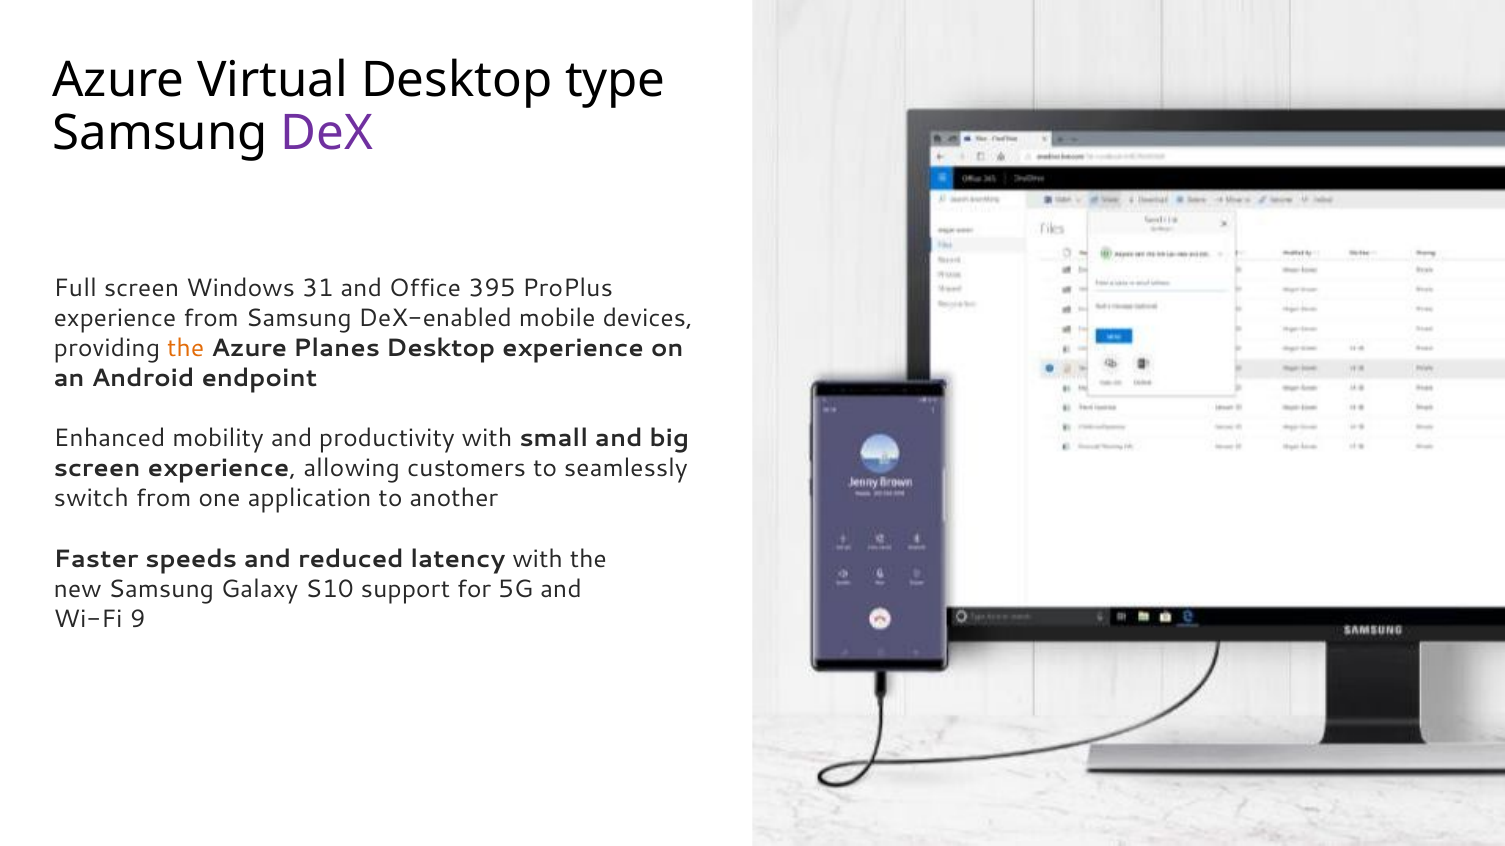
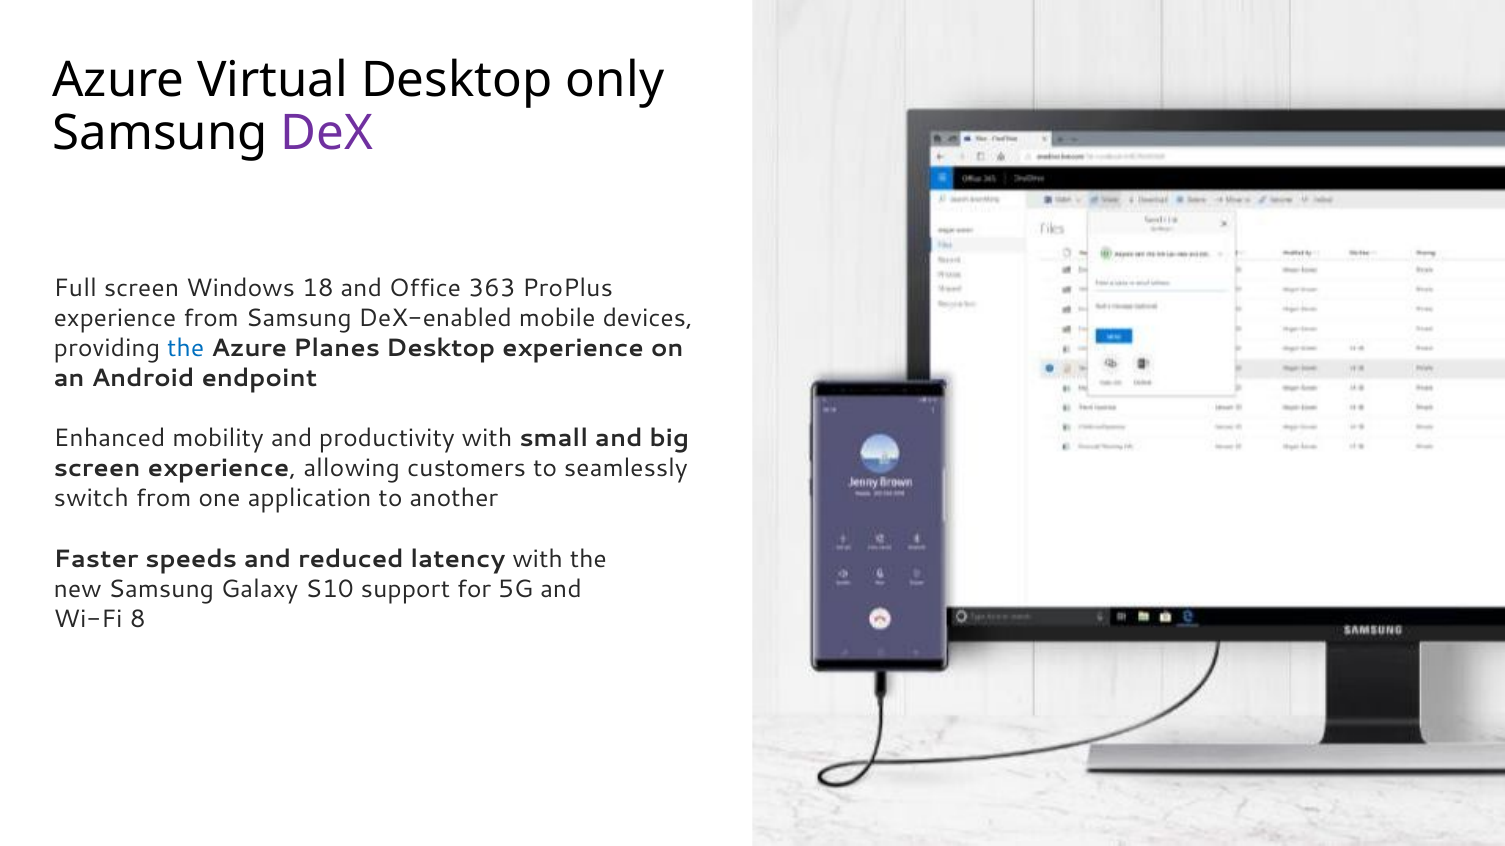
type: type -> only
31: 31 -> 18
395: 395 -> 363
the at (186, 349) colour: orange -> blue
9: 9 -> 8
